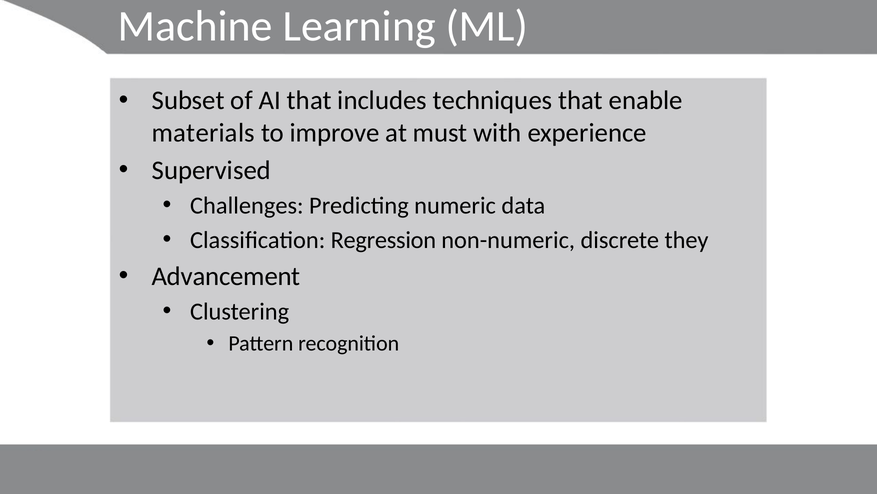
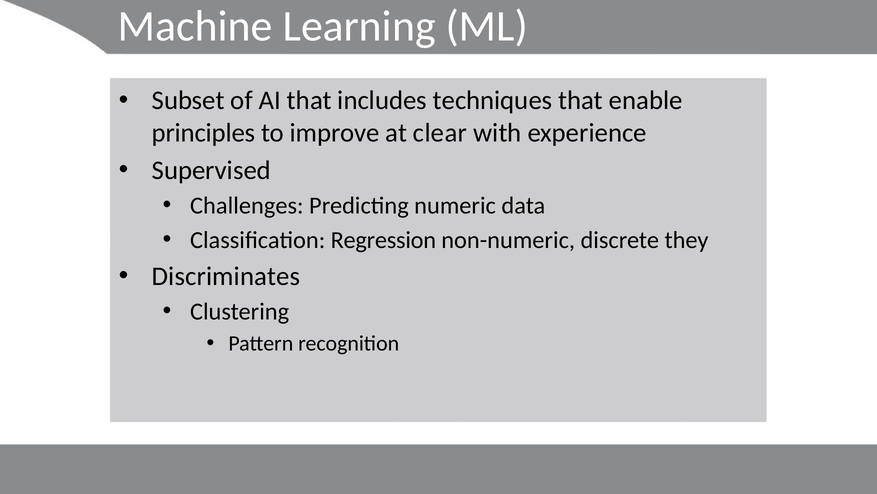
materials: materials -> principles
must: must -> clear
Advancement: Advancement -> Discriminates
